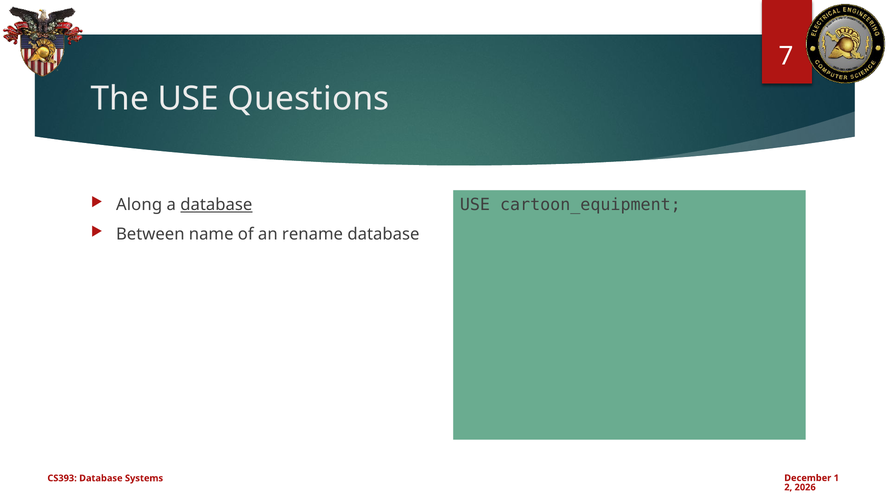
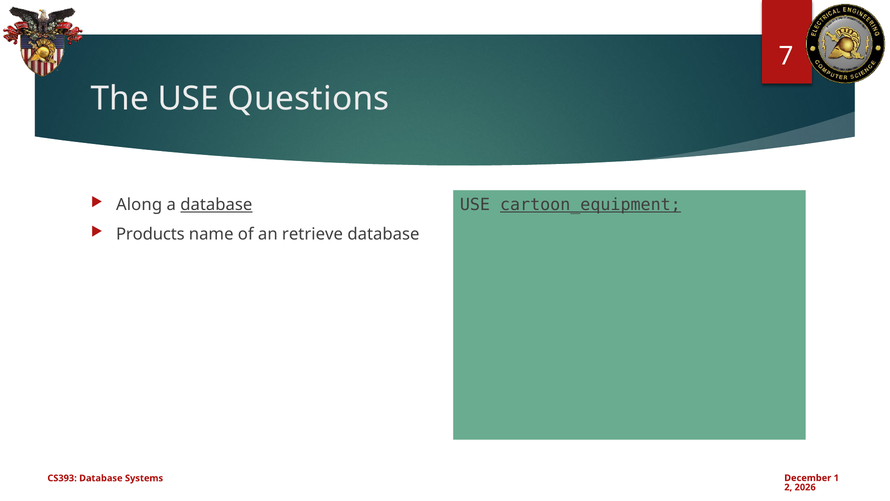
cartoon_equipment underline: none -> present
Between: Between -> Products
rename: rename -> retrieve
